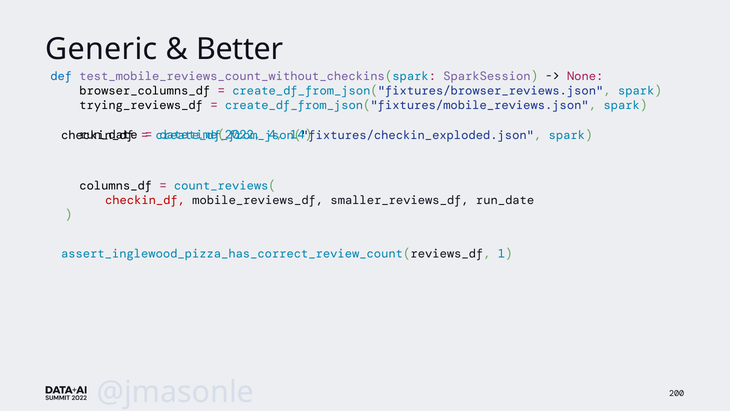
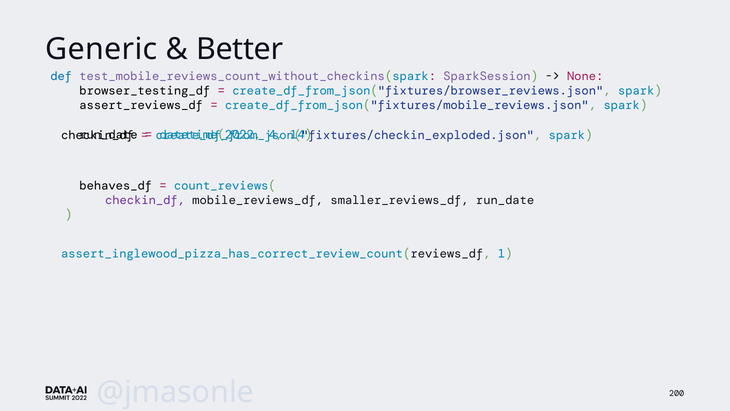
browser_columns_df: browser_columns_df -> browser_testing_df
trying_reviews_df: trying_reviews_df -> assert_reviews_df
columns_df: columns_df -> behaves_df
checkin_df at (145, 200) colour: red -> purple
